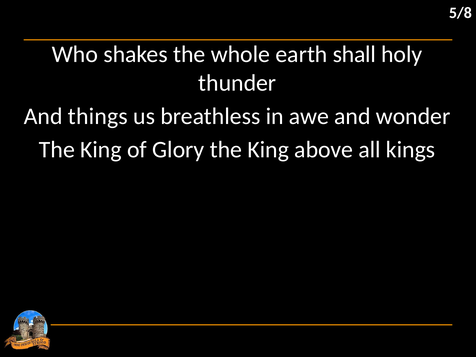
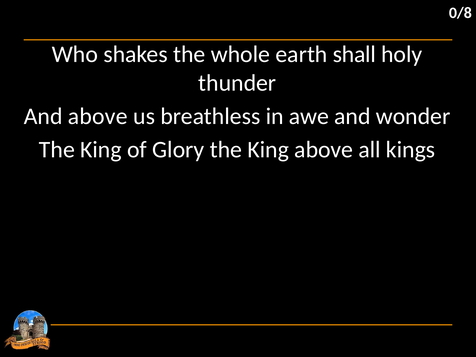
5/8: 5/8 -> 0/8
And things: things -> above
